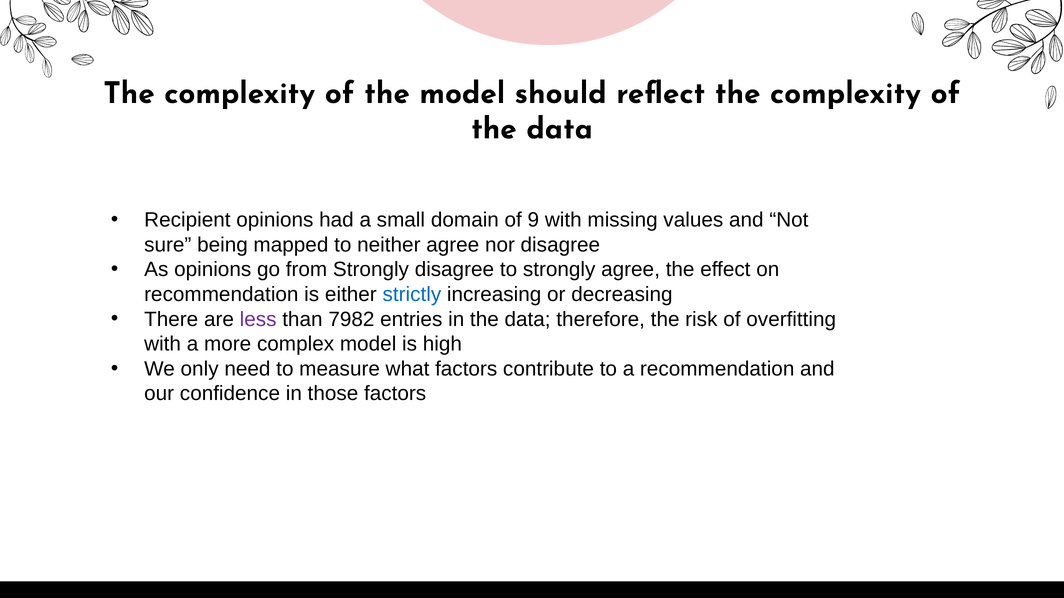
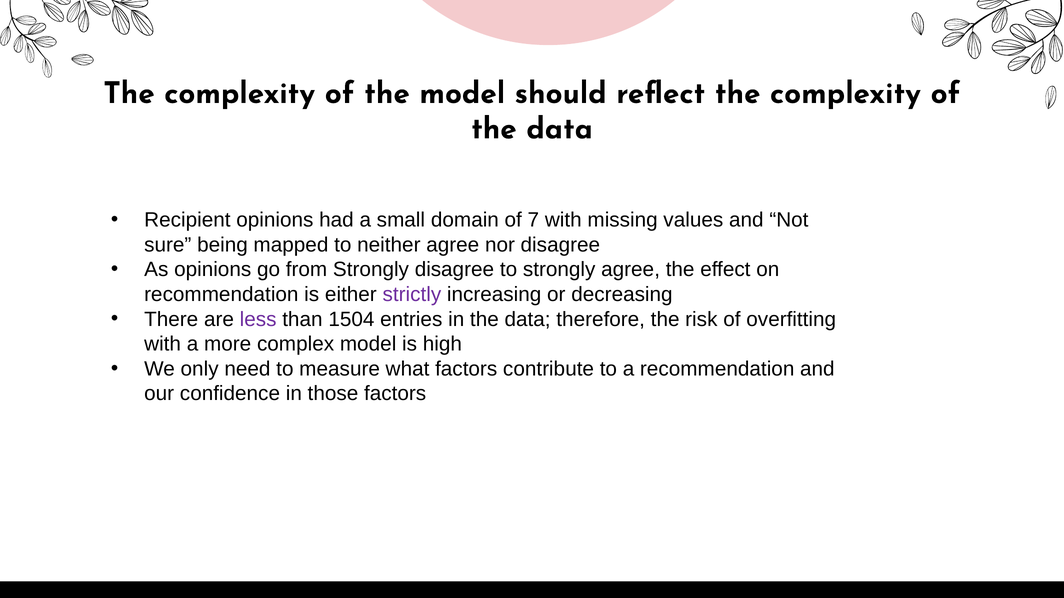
9: 9 -> 7
strictly colour: blue -> purple
7982: 7982 -> 1504
